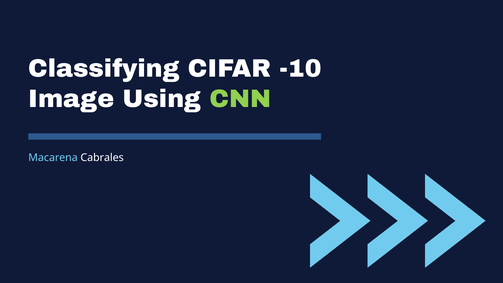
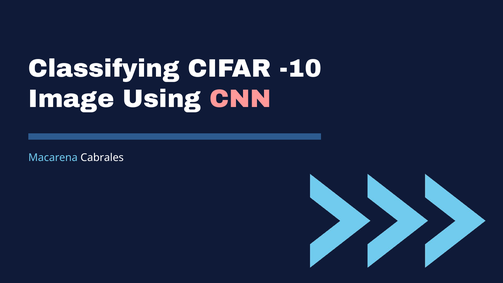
CNN colour: light green -> pink
